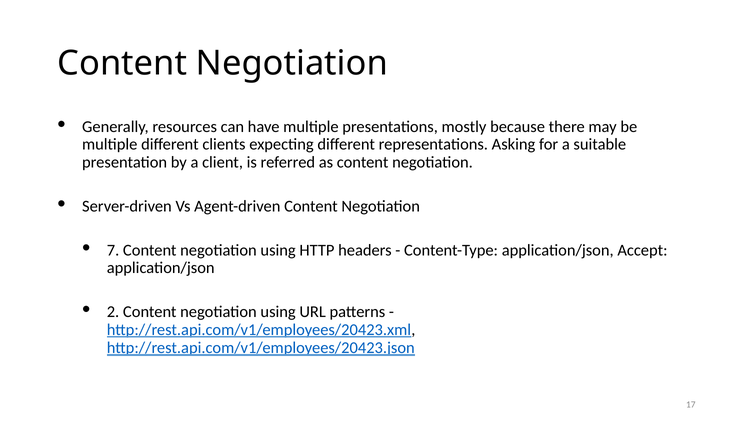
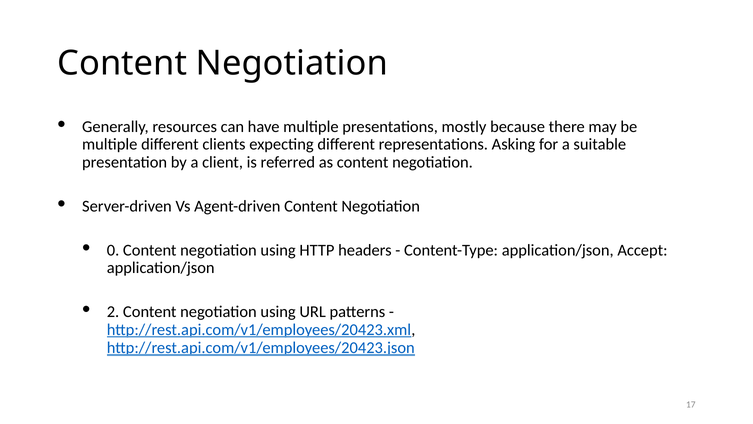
7: 7 -> 0
